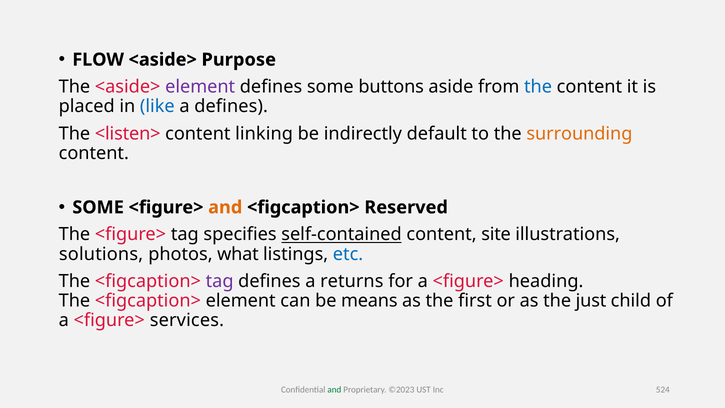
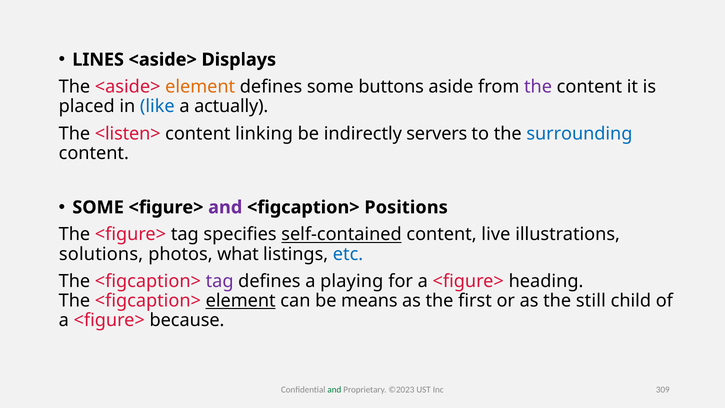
FLOW: FLOW -> LINES
Purpose: Purpose -> Displays
element at (200, 87) colour: purple -> orange
the at (538, 87) colour: blue -> purple
a defines: defines -> actually
default: default -> servers
surrounding colour: orange -> blue
and at (225, 207) colour: orange -> purple
Reserved: Reserved -> Positions
site: site -> live
returns: returns -> playing
element at (241, 301) underline: none -> present
just: just -> still
services: services -> because
524: 524 -> 309
